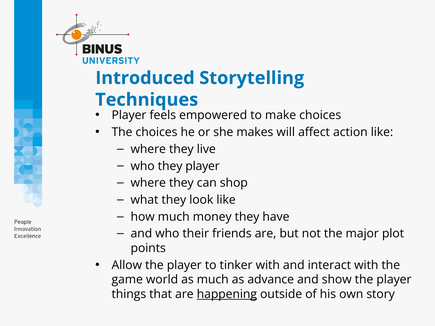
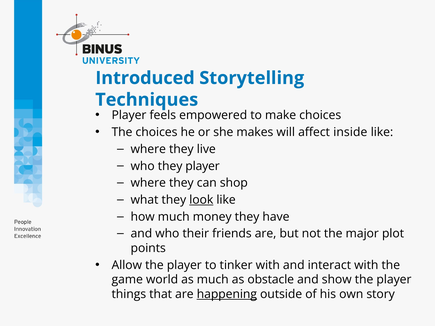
action: action -> inside
look underline: none -> present
advance: advance -> obstacle
